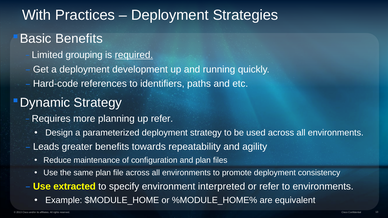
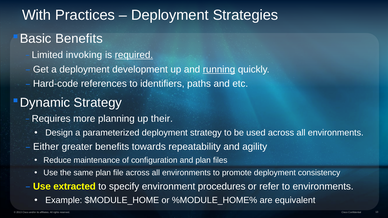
grouping: grouping -> invoking
running underline: none -> present
up refer: refer -> their
Leads: Leads -> Either
interpreted: interpreted -> procedures
